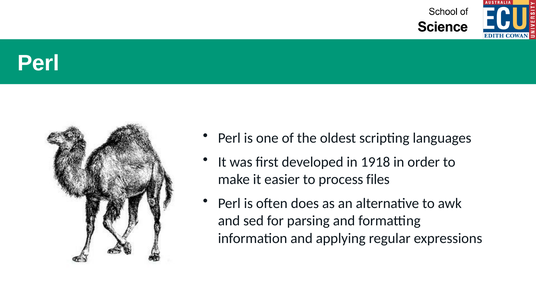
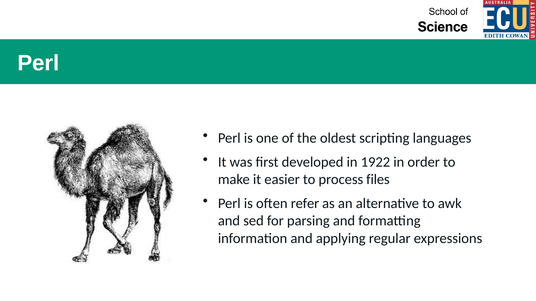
1918: 1918 -> 1922
does: does -> refer
